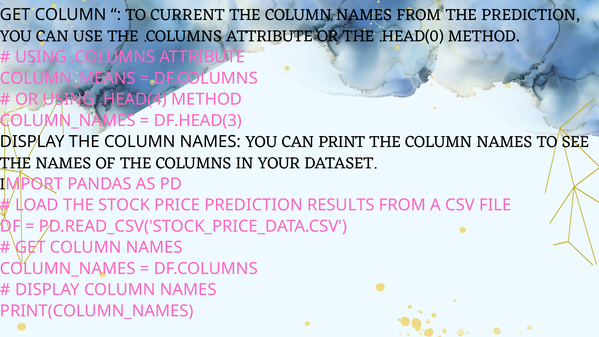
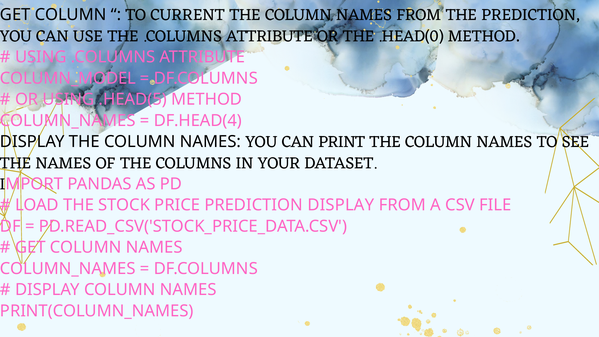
COLUMN_MEANS: COLUMN_MEANS -> COLUMN_MODEL
.HEAD(4: .HEAD(4 -> .HEAD(5
DF.HEAD(3: DF.HEAD(3 -> DF.HEAD(4
PREDICTION RESULTS: RESULTS -> DISPLAY
